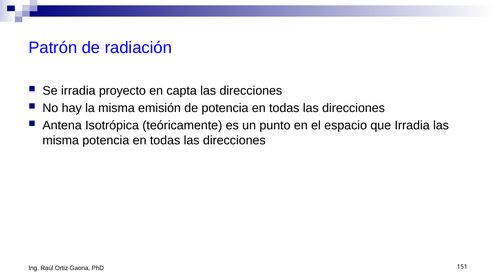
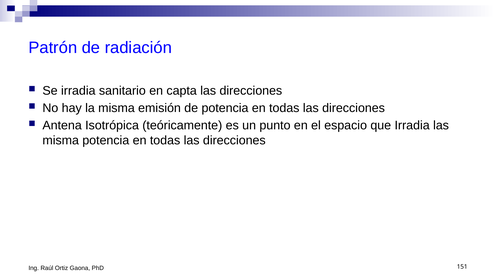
proyecto: proyecto -> sanitario
